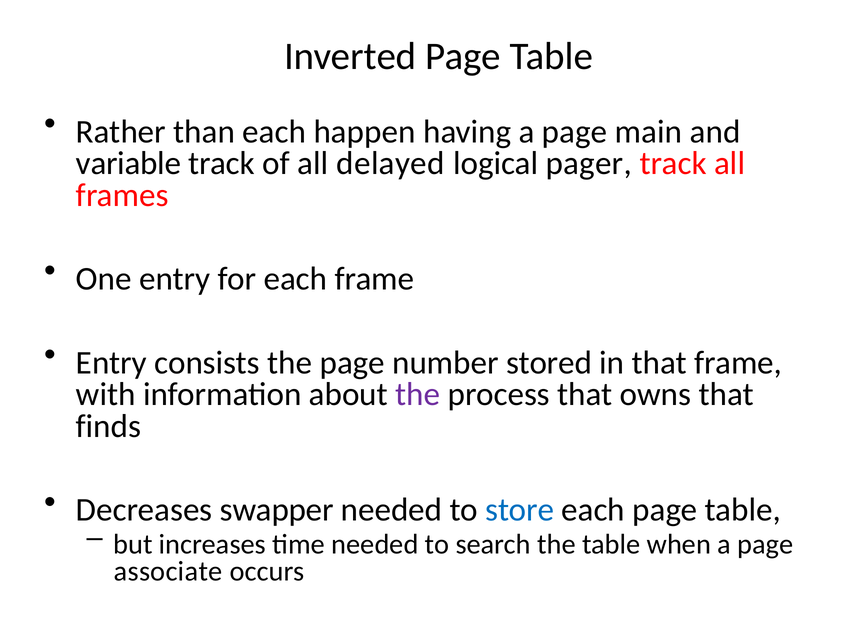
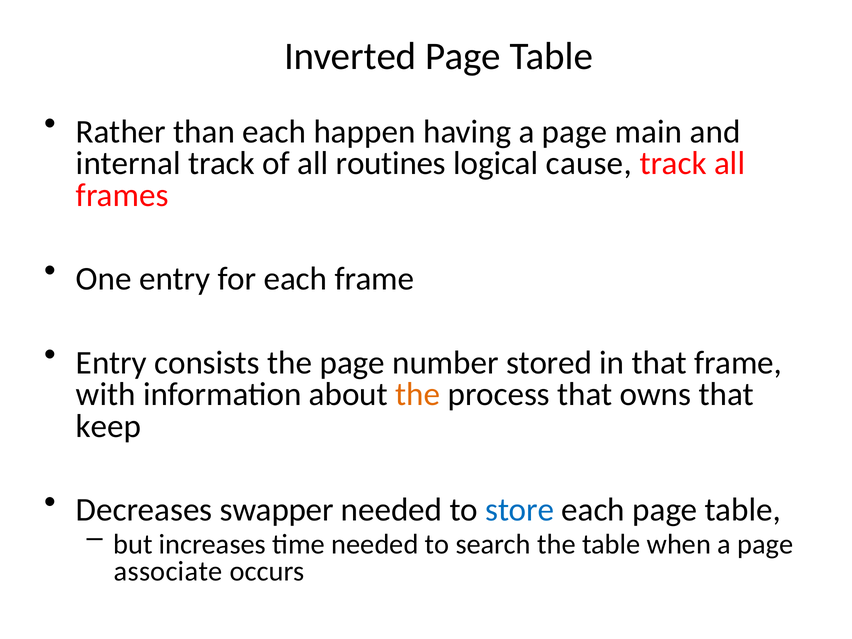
variable: variable -> internal
delayed: delayed -> routines
pager: pager -> cause
the at (418, 395) colour: purple -> orange
finds: finds -> keep
